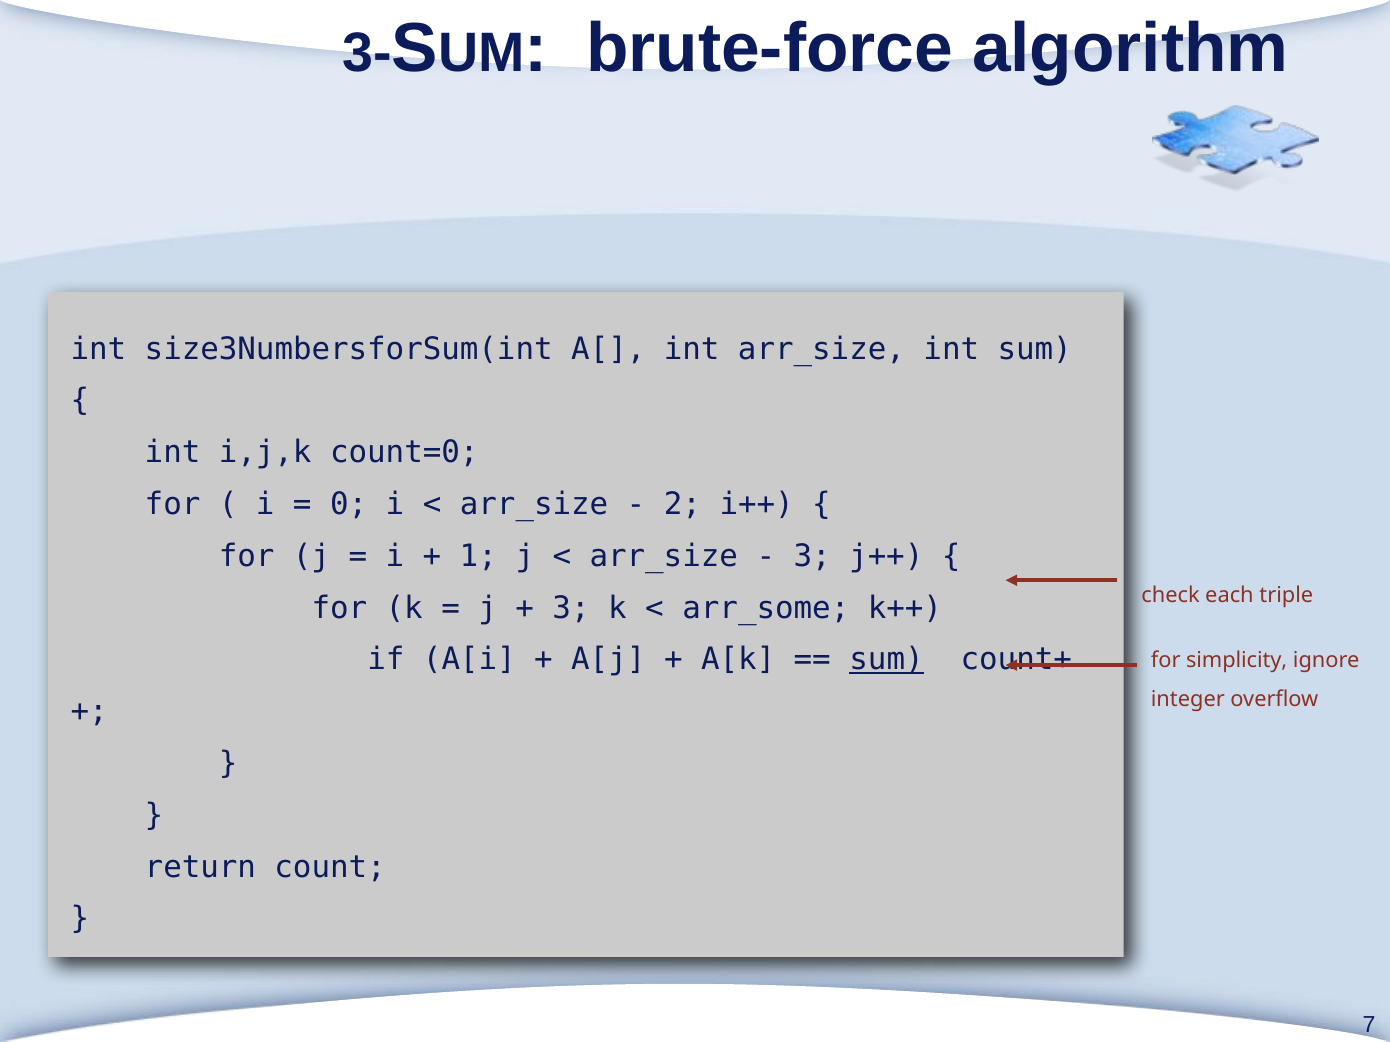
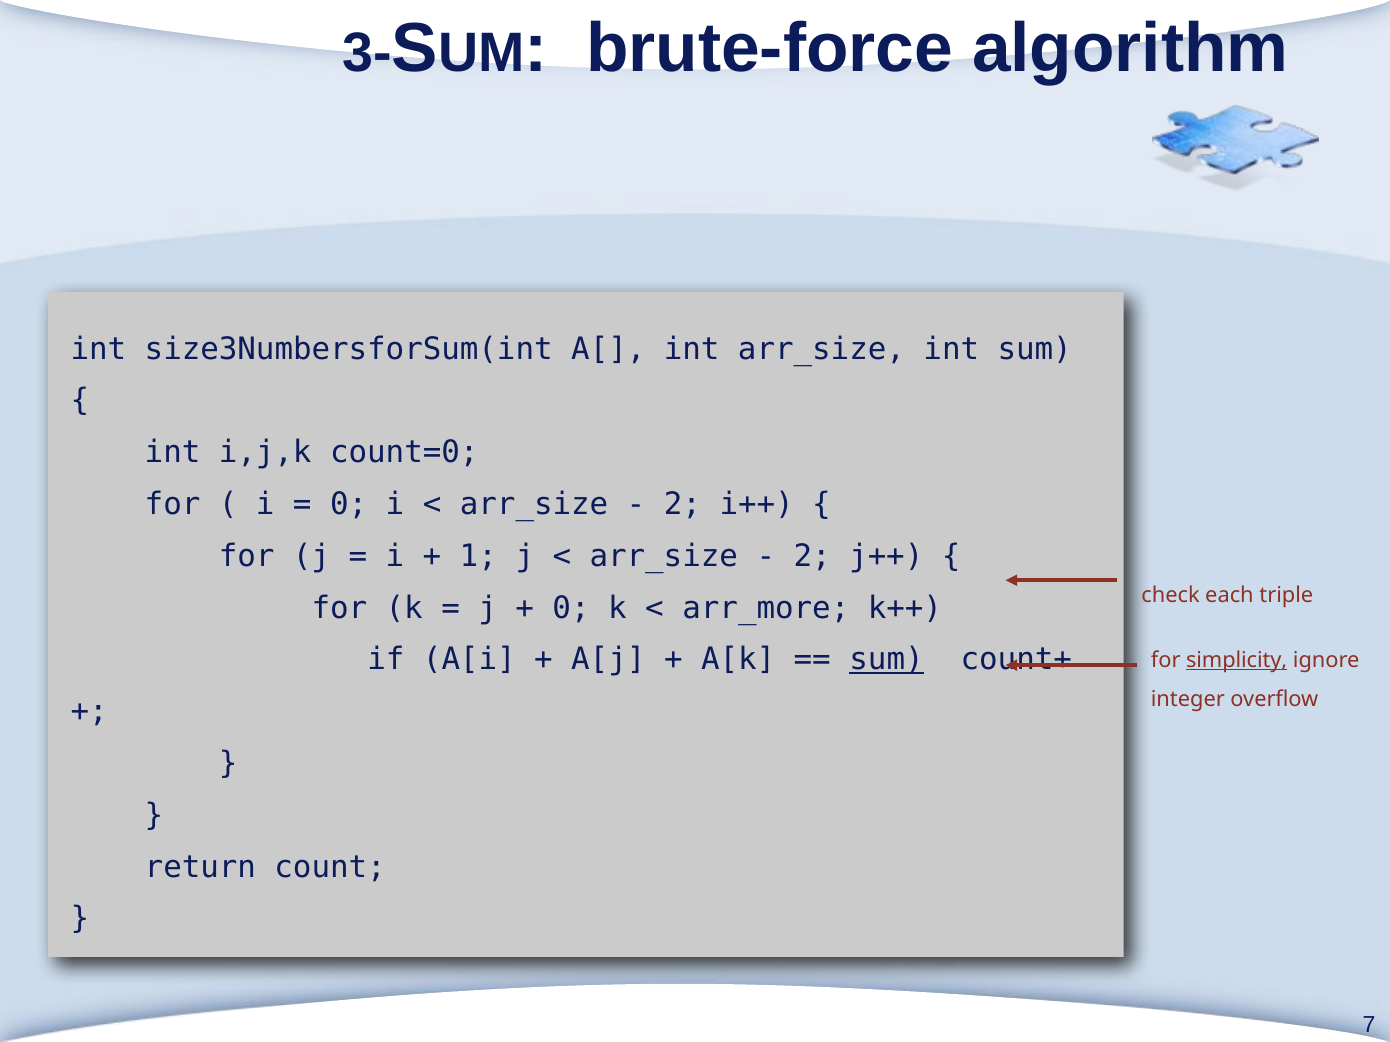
3 at (812, 556): 3 -> 2
3 at (571, 608): 3 -> 0
arr_some: arr_some -> arr_more
simplicity underline: none -> present
